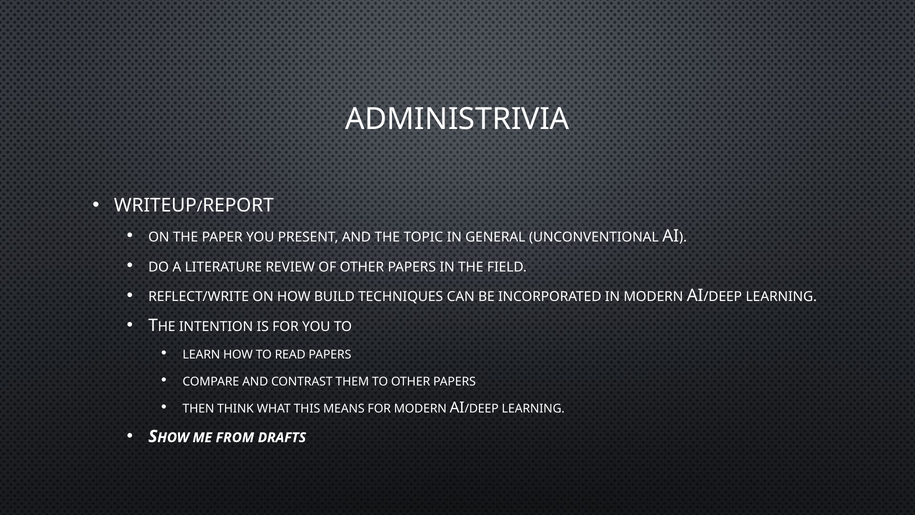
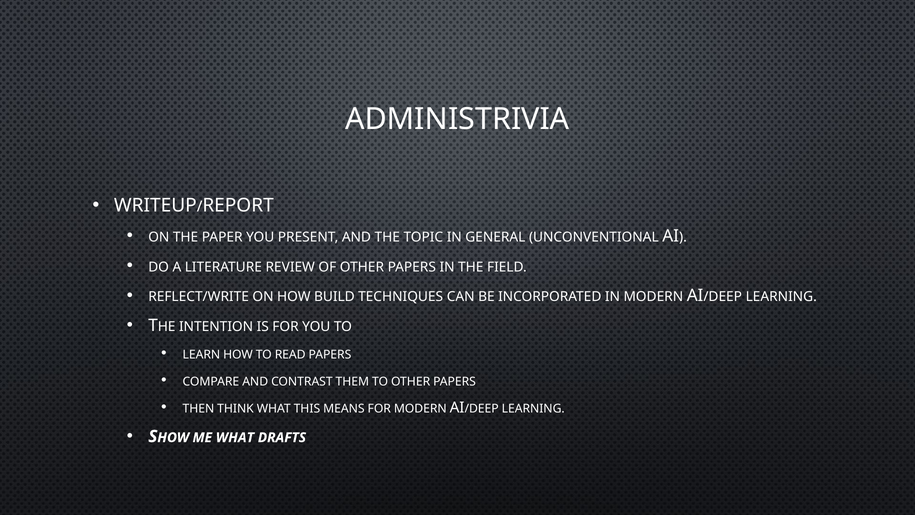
ME FROM: FROM -> WHAT
